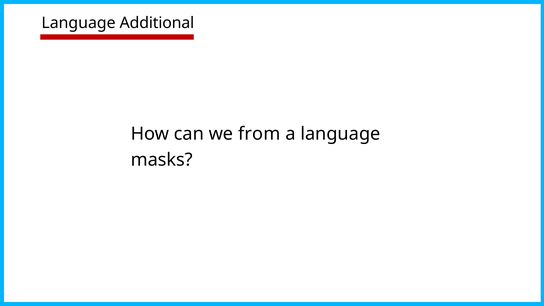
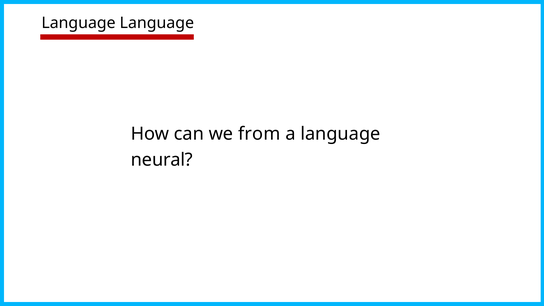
Language Additional: Additional -> Language
masks: masks -> neural
